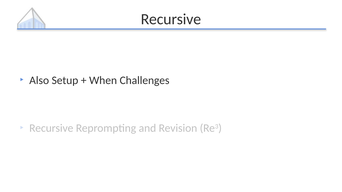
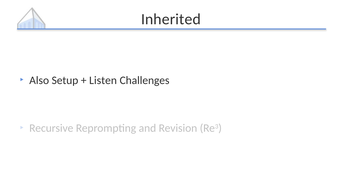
Recursive at (171, 19): Recursive -> Inherited
When: When -> Listen
